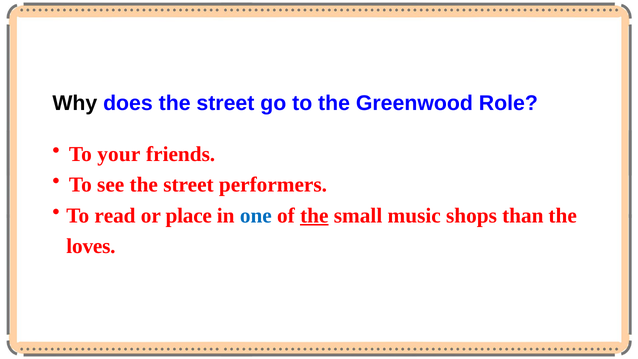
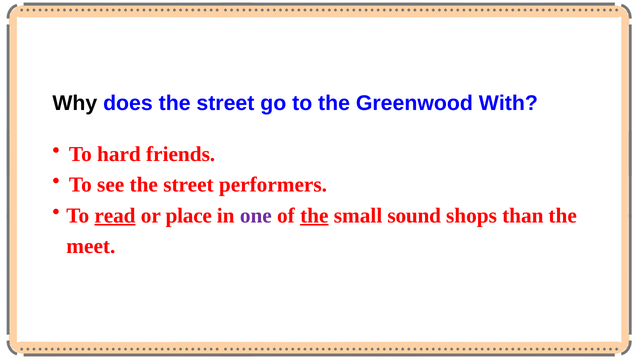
Role: Role -> With
your: your -> hard
read underline: none -> present
one colour: blue -> purple
music: music -> sound
loves: loves -> meet
